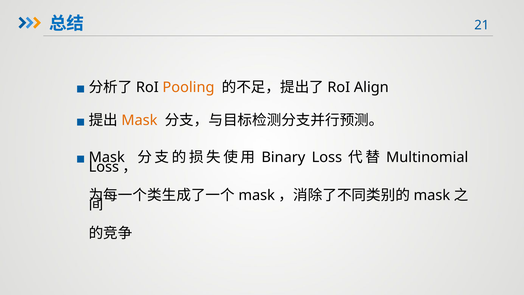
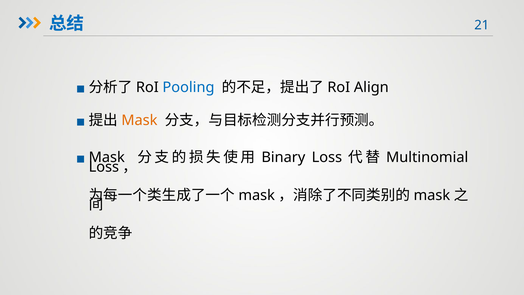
Pooling colour: orange -> blue
